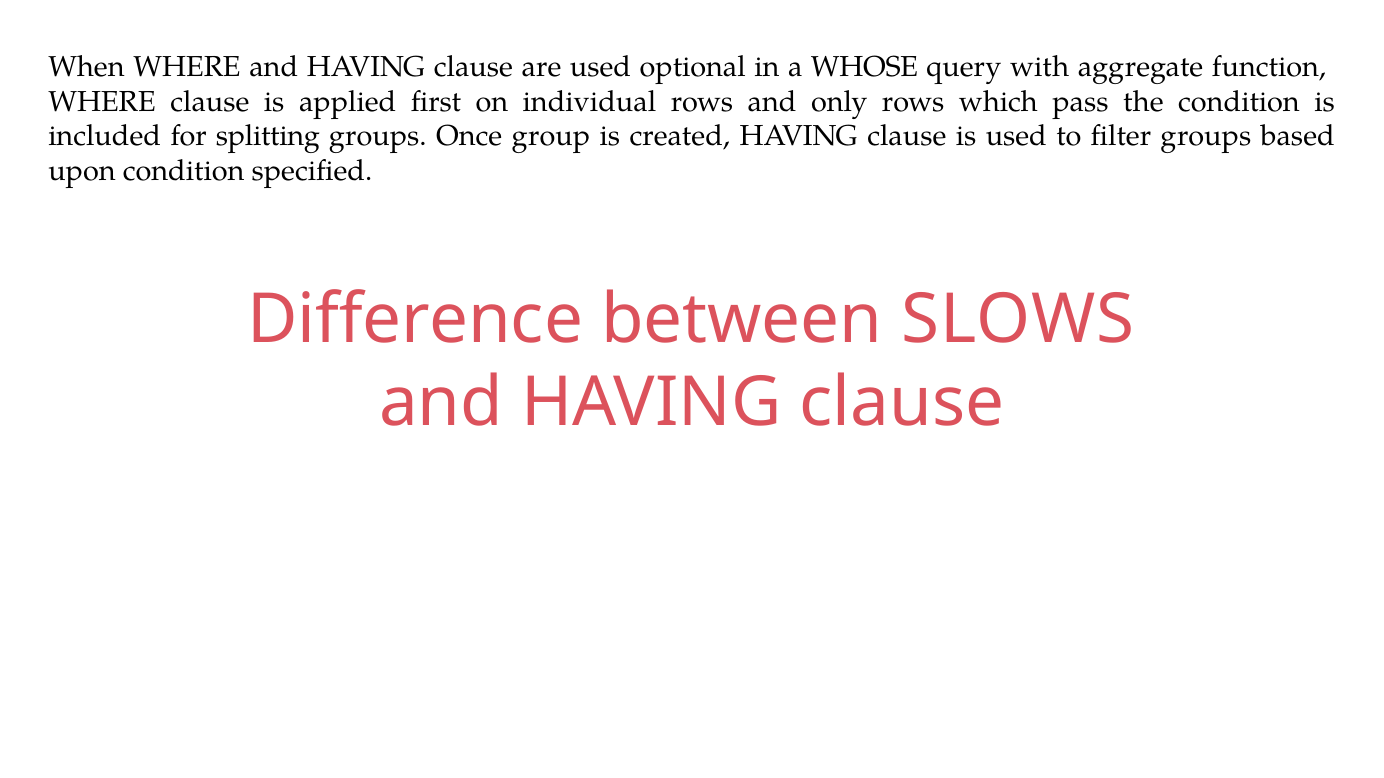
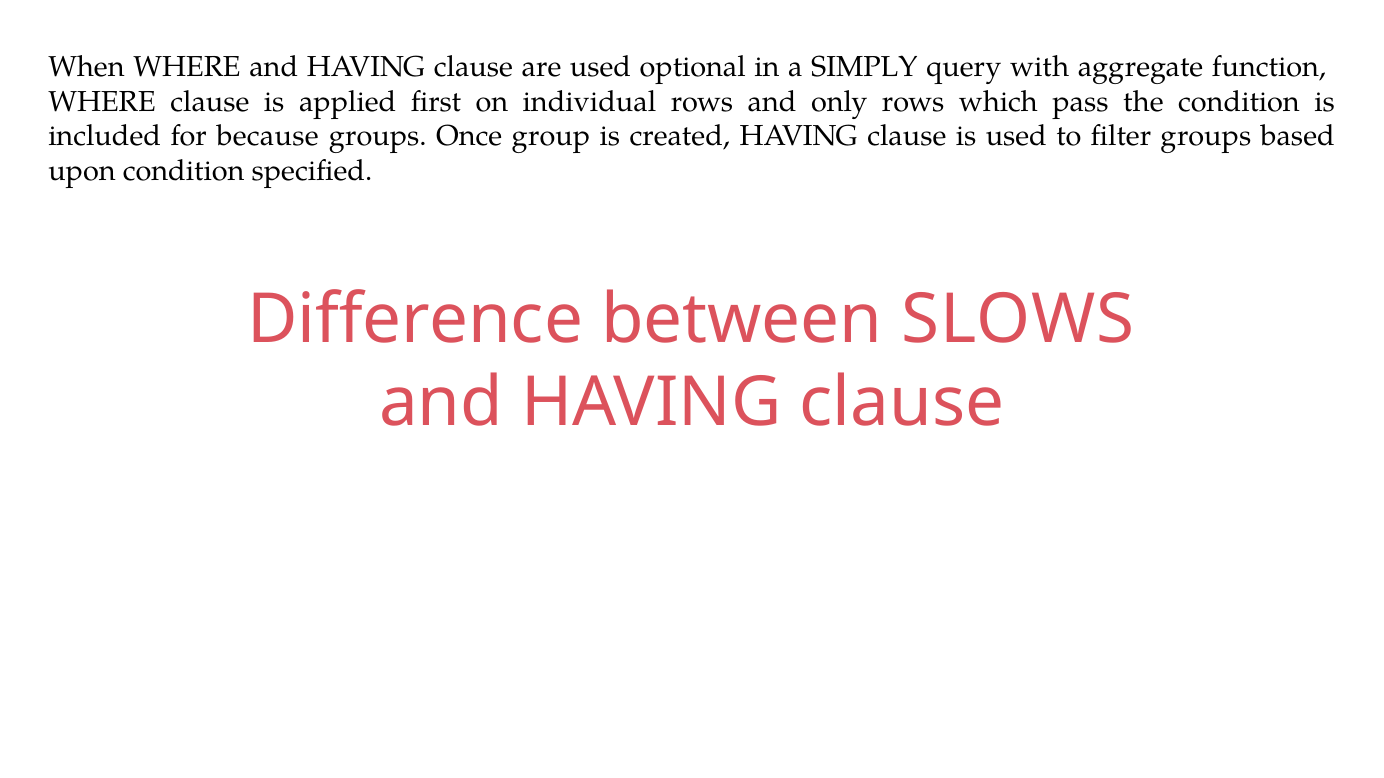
WHOSE: WHOSE -> SIMPLY
splitting: splitting -> because
